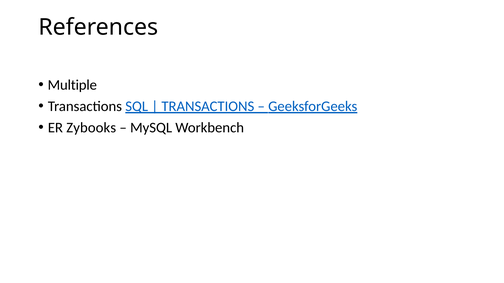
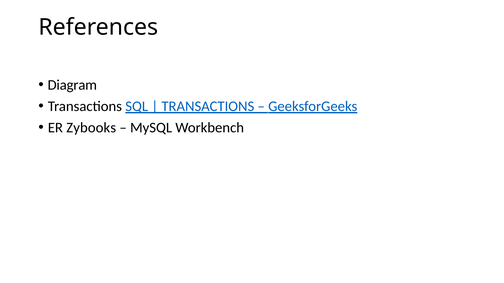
Multiple: Multiple -> Diagram
